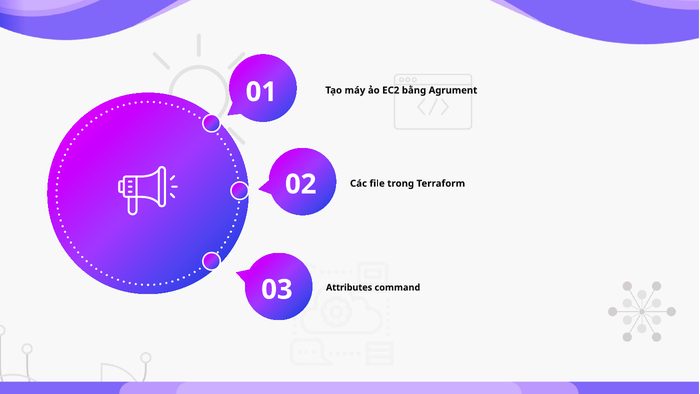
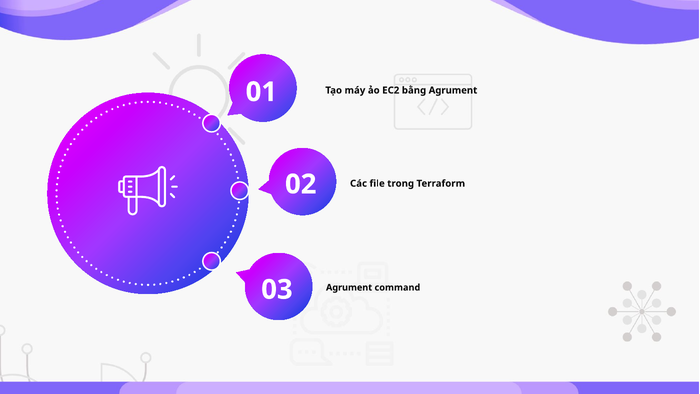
Attributes at (349, 287): Attributes -> Agrument
